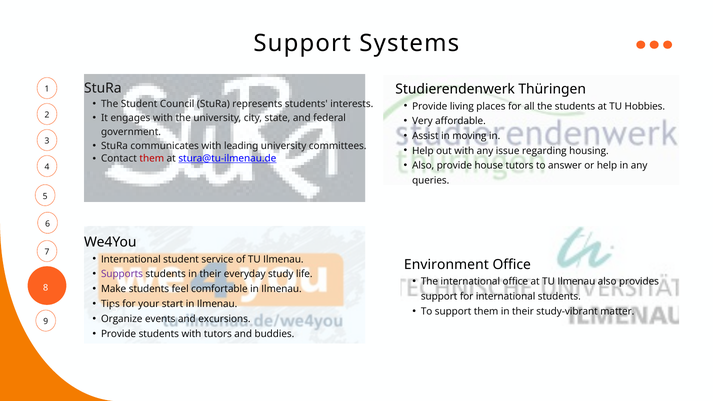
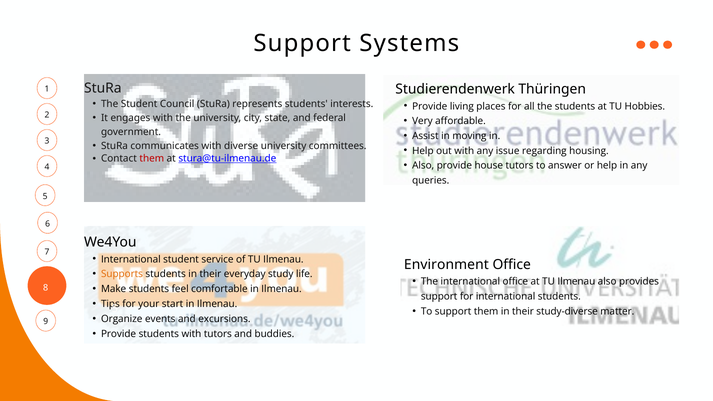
leading: leading -> diverse
Supports colour: purple -> orange
study-vibrant: study-vibrant -> study-diverse
